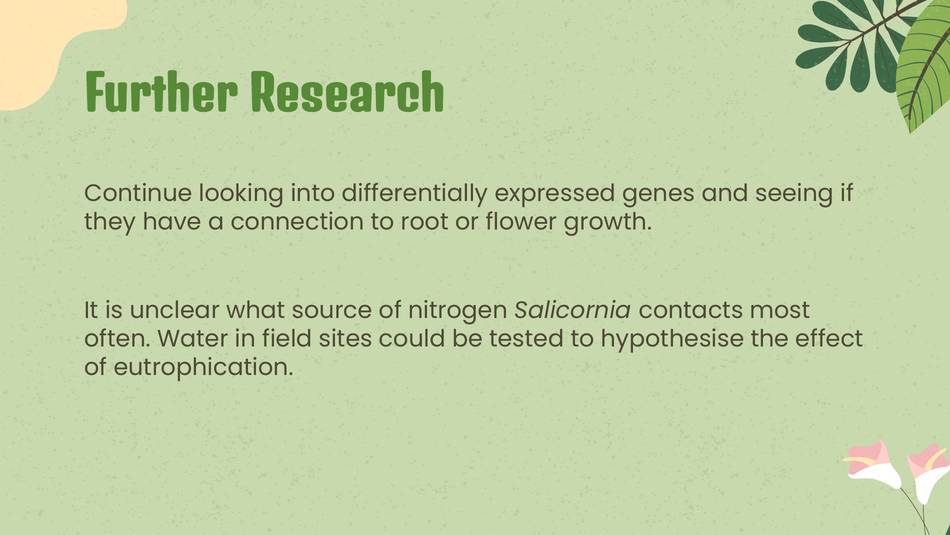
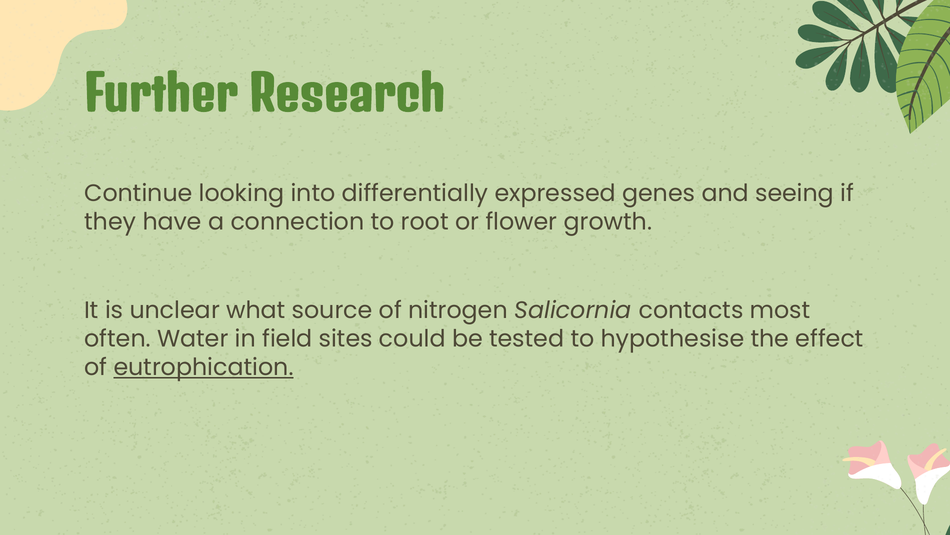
eutrophication underline: none -> present
